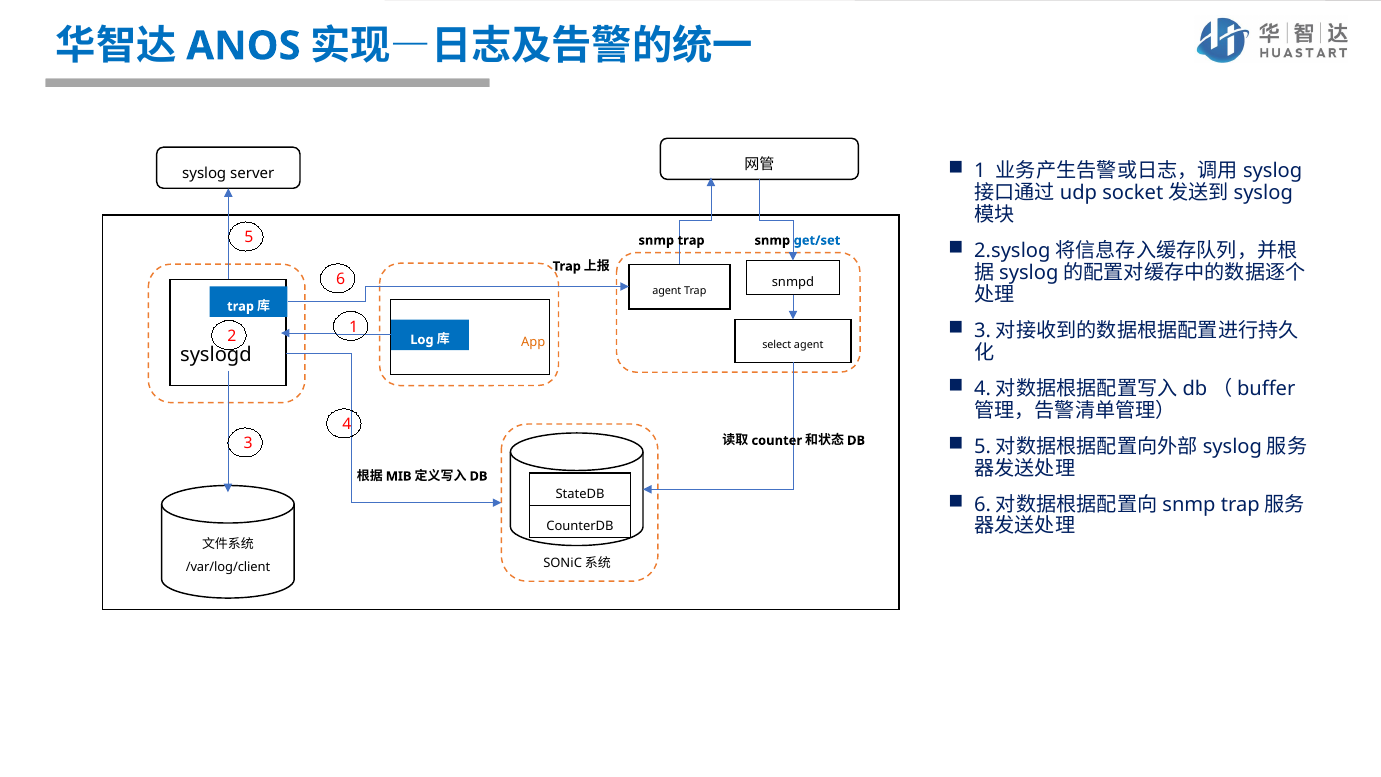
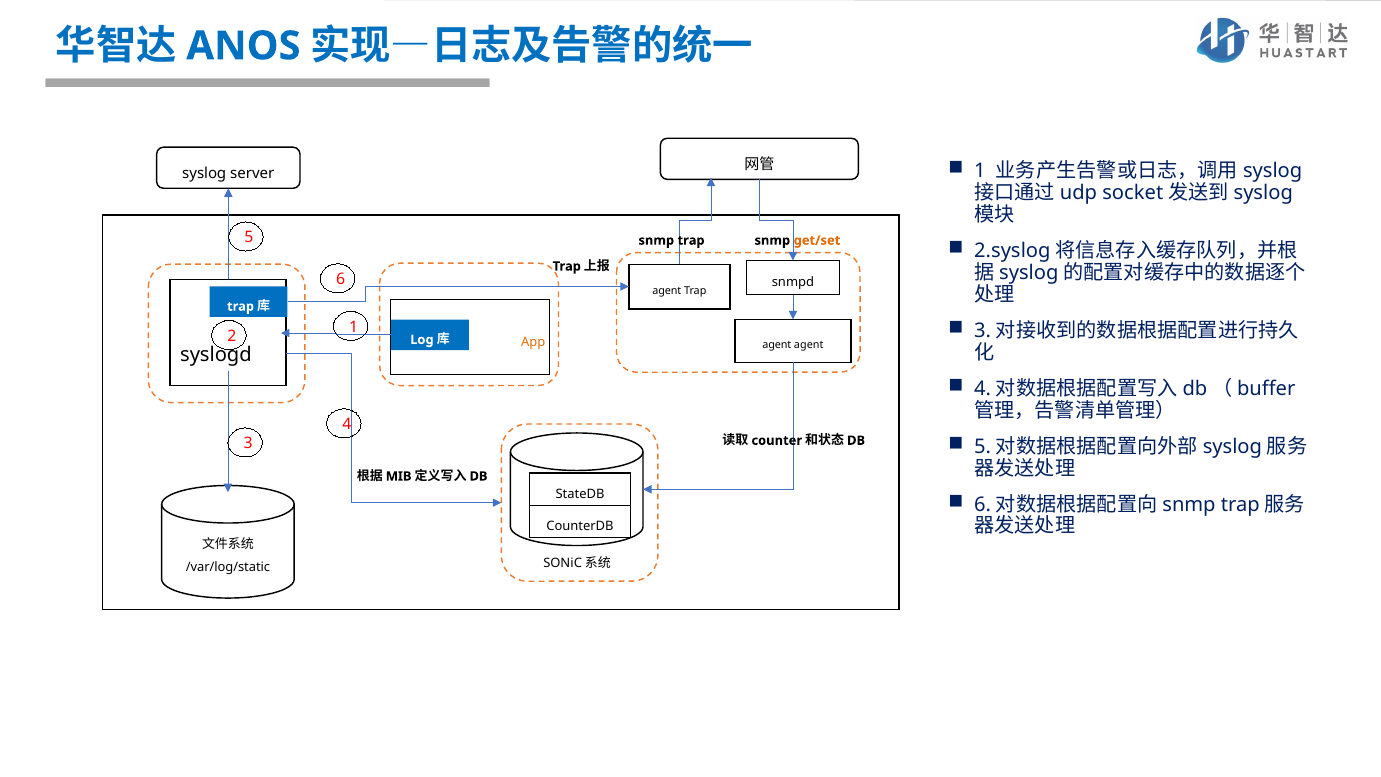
get/set colour: blue -> orange
select at (777, 345): select -> agent
/var/log/client: /var/log/client -> /var/log/static
